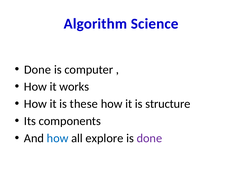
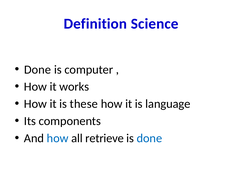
Algorithm: Algorithm -> Definition
structure: structure -> language
explore: explore -> retrieve
done at (149, 139) colour: purple -> blue
